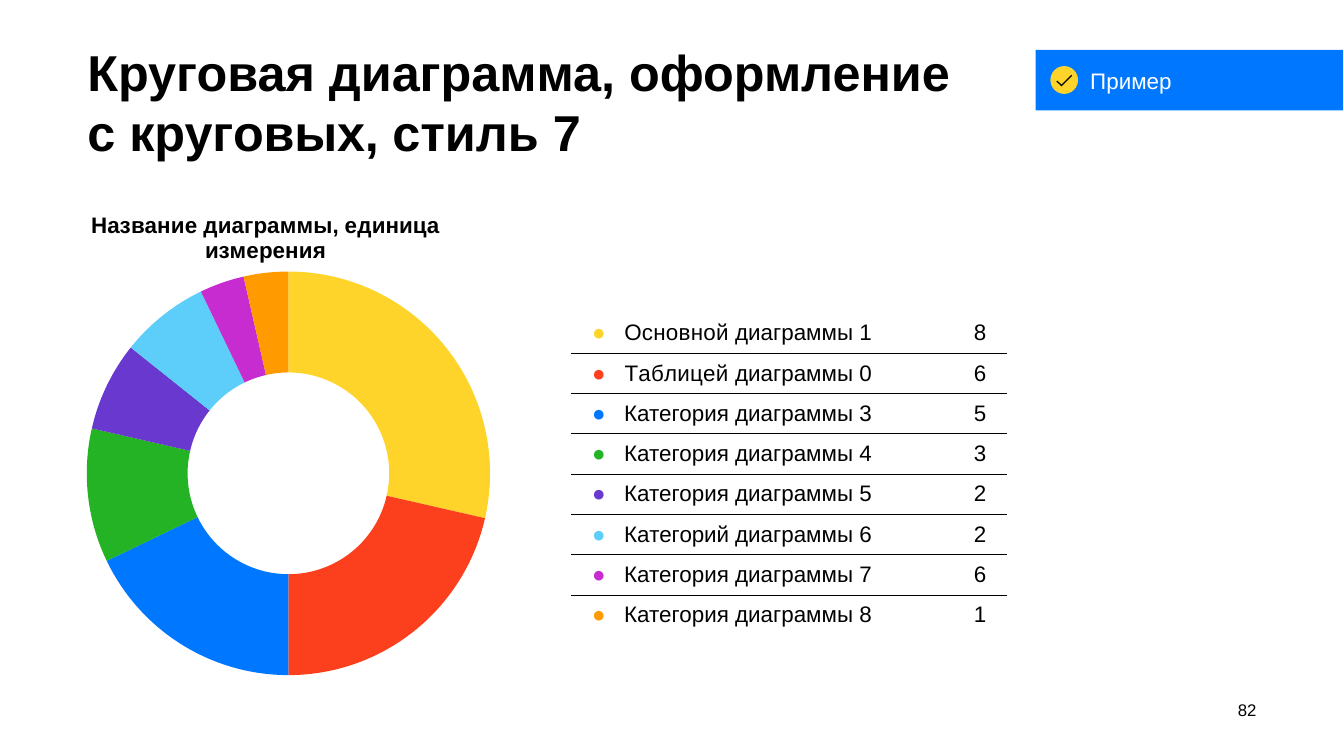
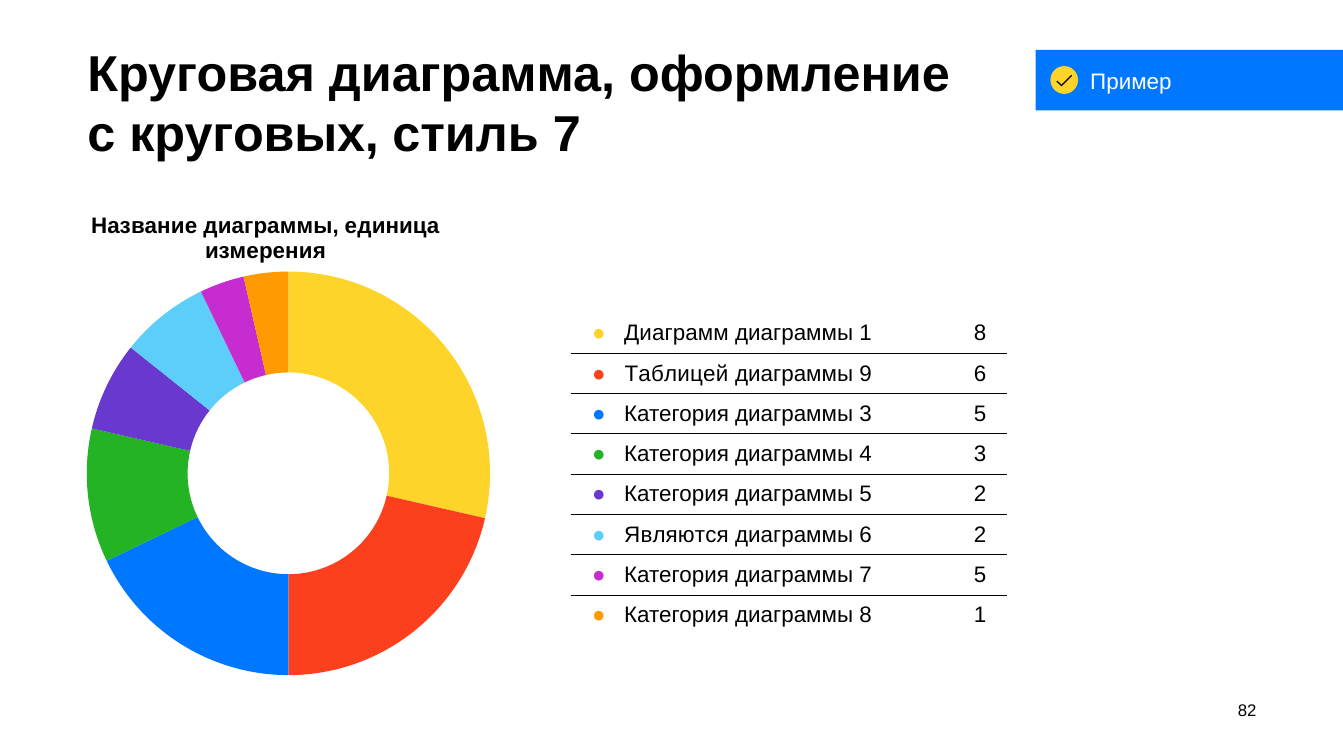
Основной: Основной -> Диаграмм
0: 0 -> 9
Категорий: Категорий -> Являются
7 6: 6 -> 5
